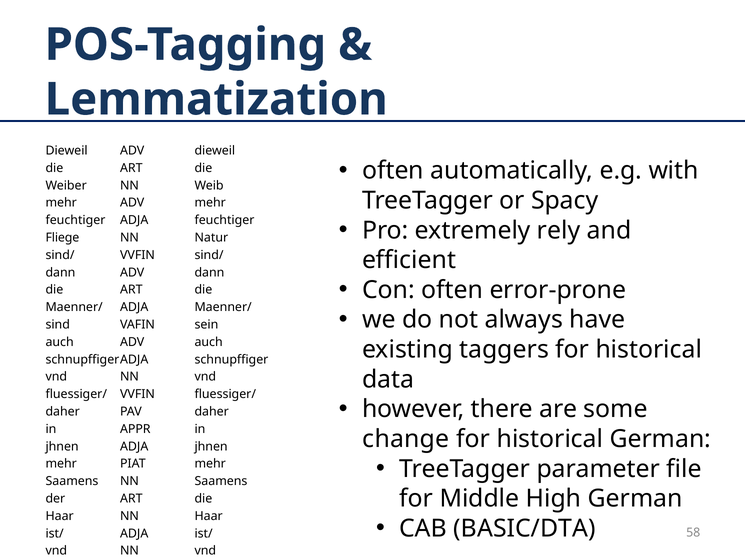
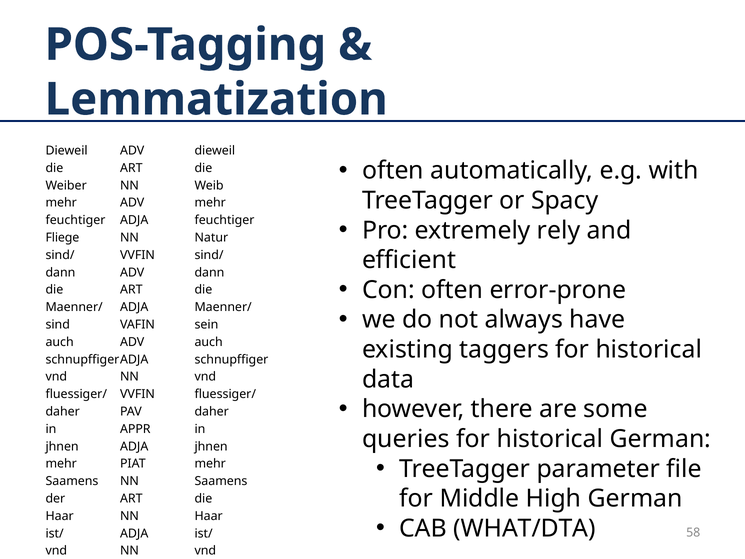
change: change -> queries
BASIC/DTA: BASIC/DTA -> WHAT/DTA
